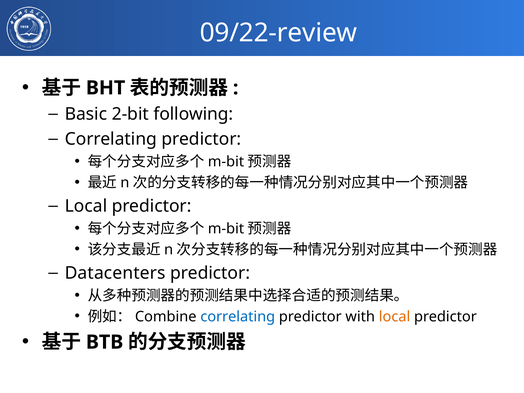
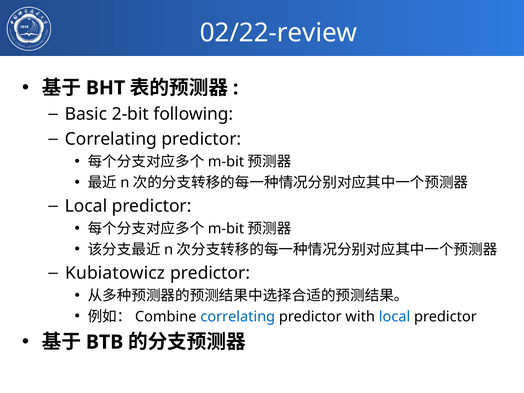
09/22-review: 09/22-review -> 02/22-review
Datacenters: Datacenters -> Kubiatowicz
local at (395, 317) colour: orange -> blue
